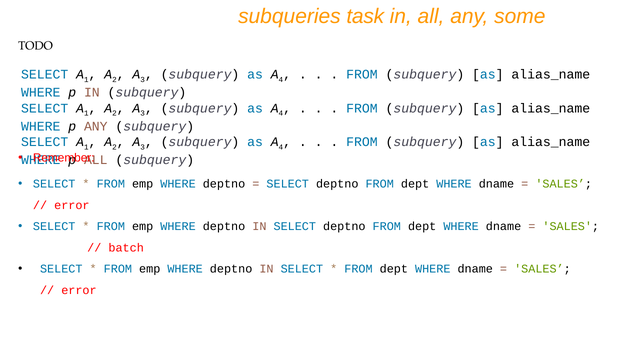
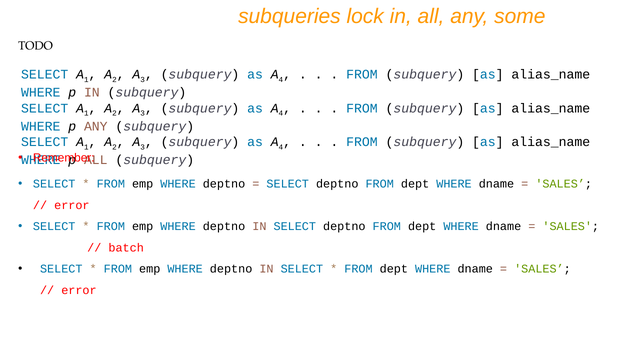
task: task -> lock
